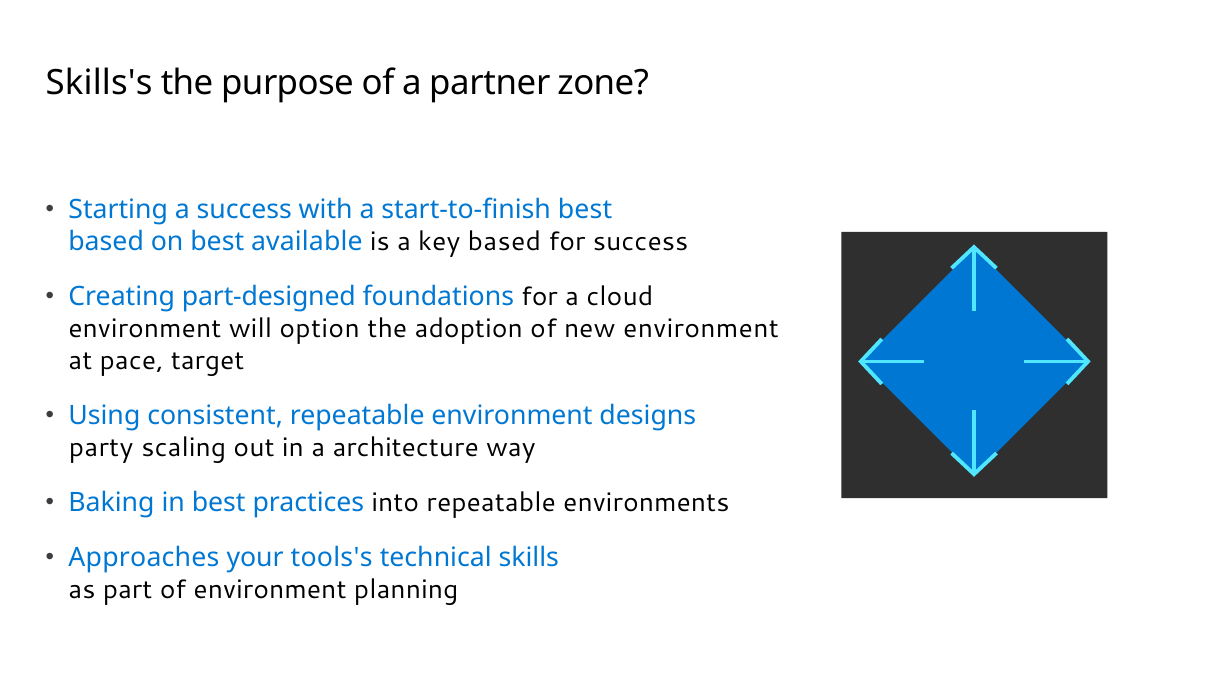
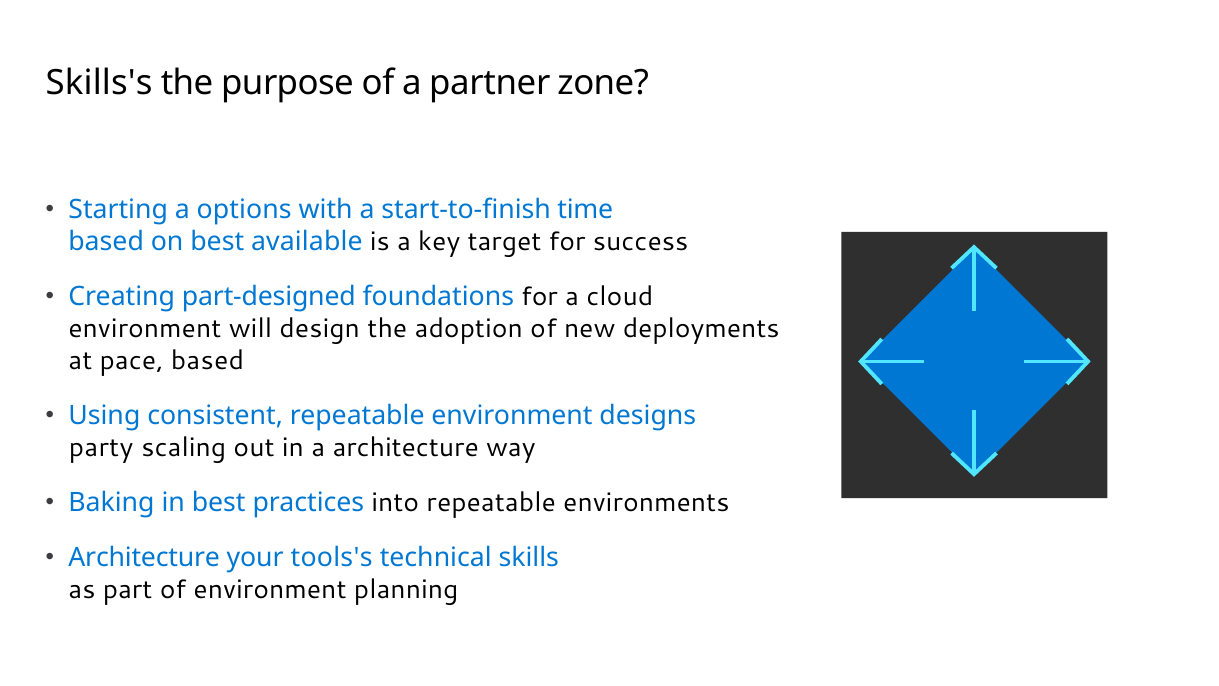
a success: success -> options
start-to-finish best: best -> time
key based: based -> target
option: option -> design
new environment: environment -> deployments
pace target: target -> based
Approaches at (144, 557): Approaches -> Architecture
